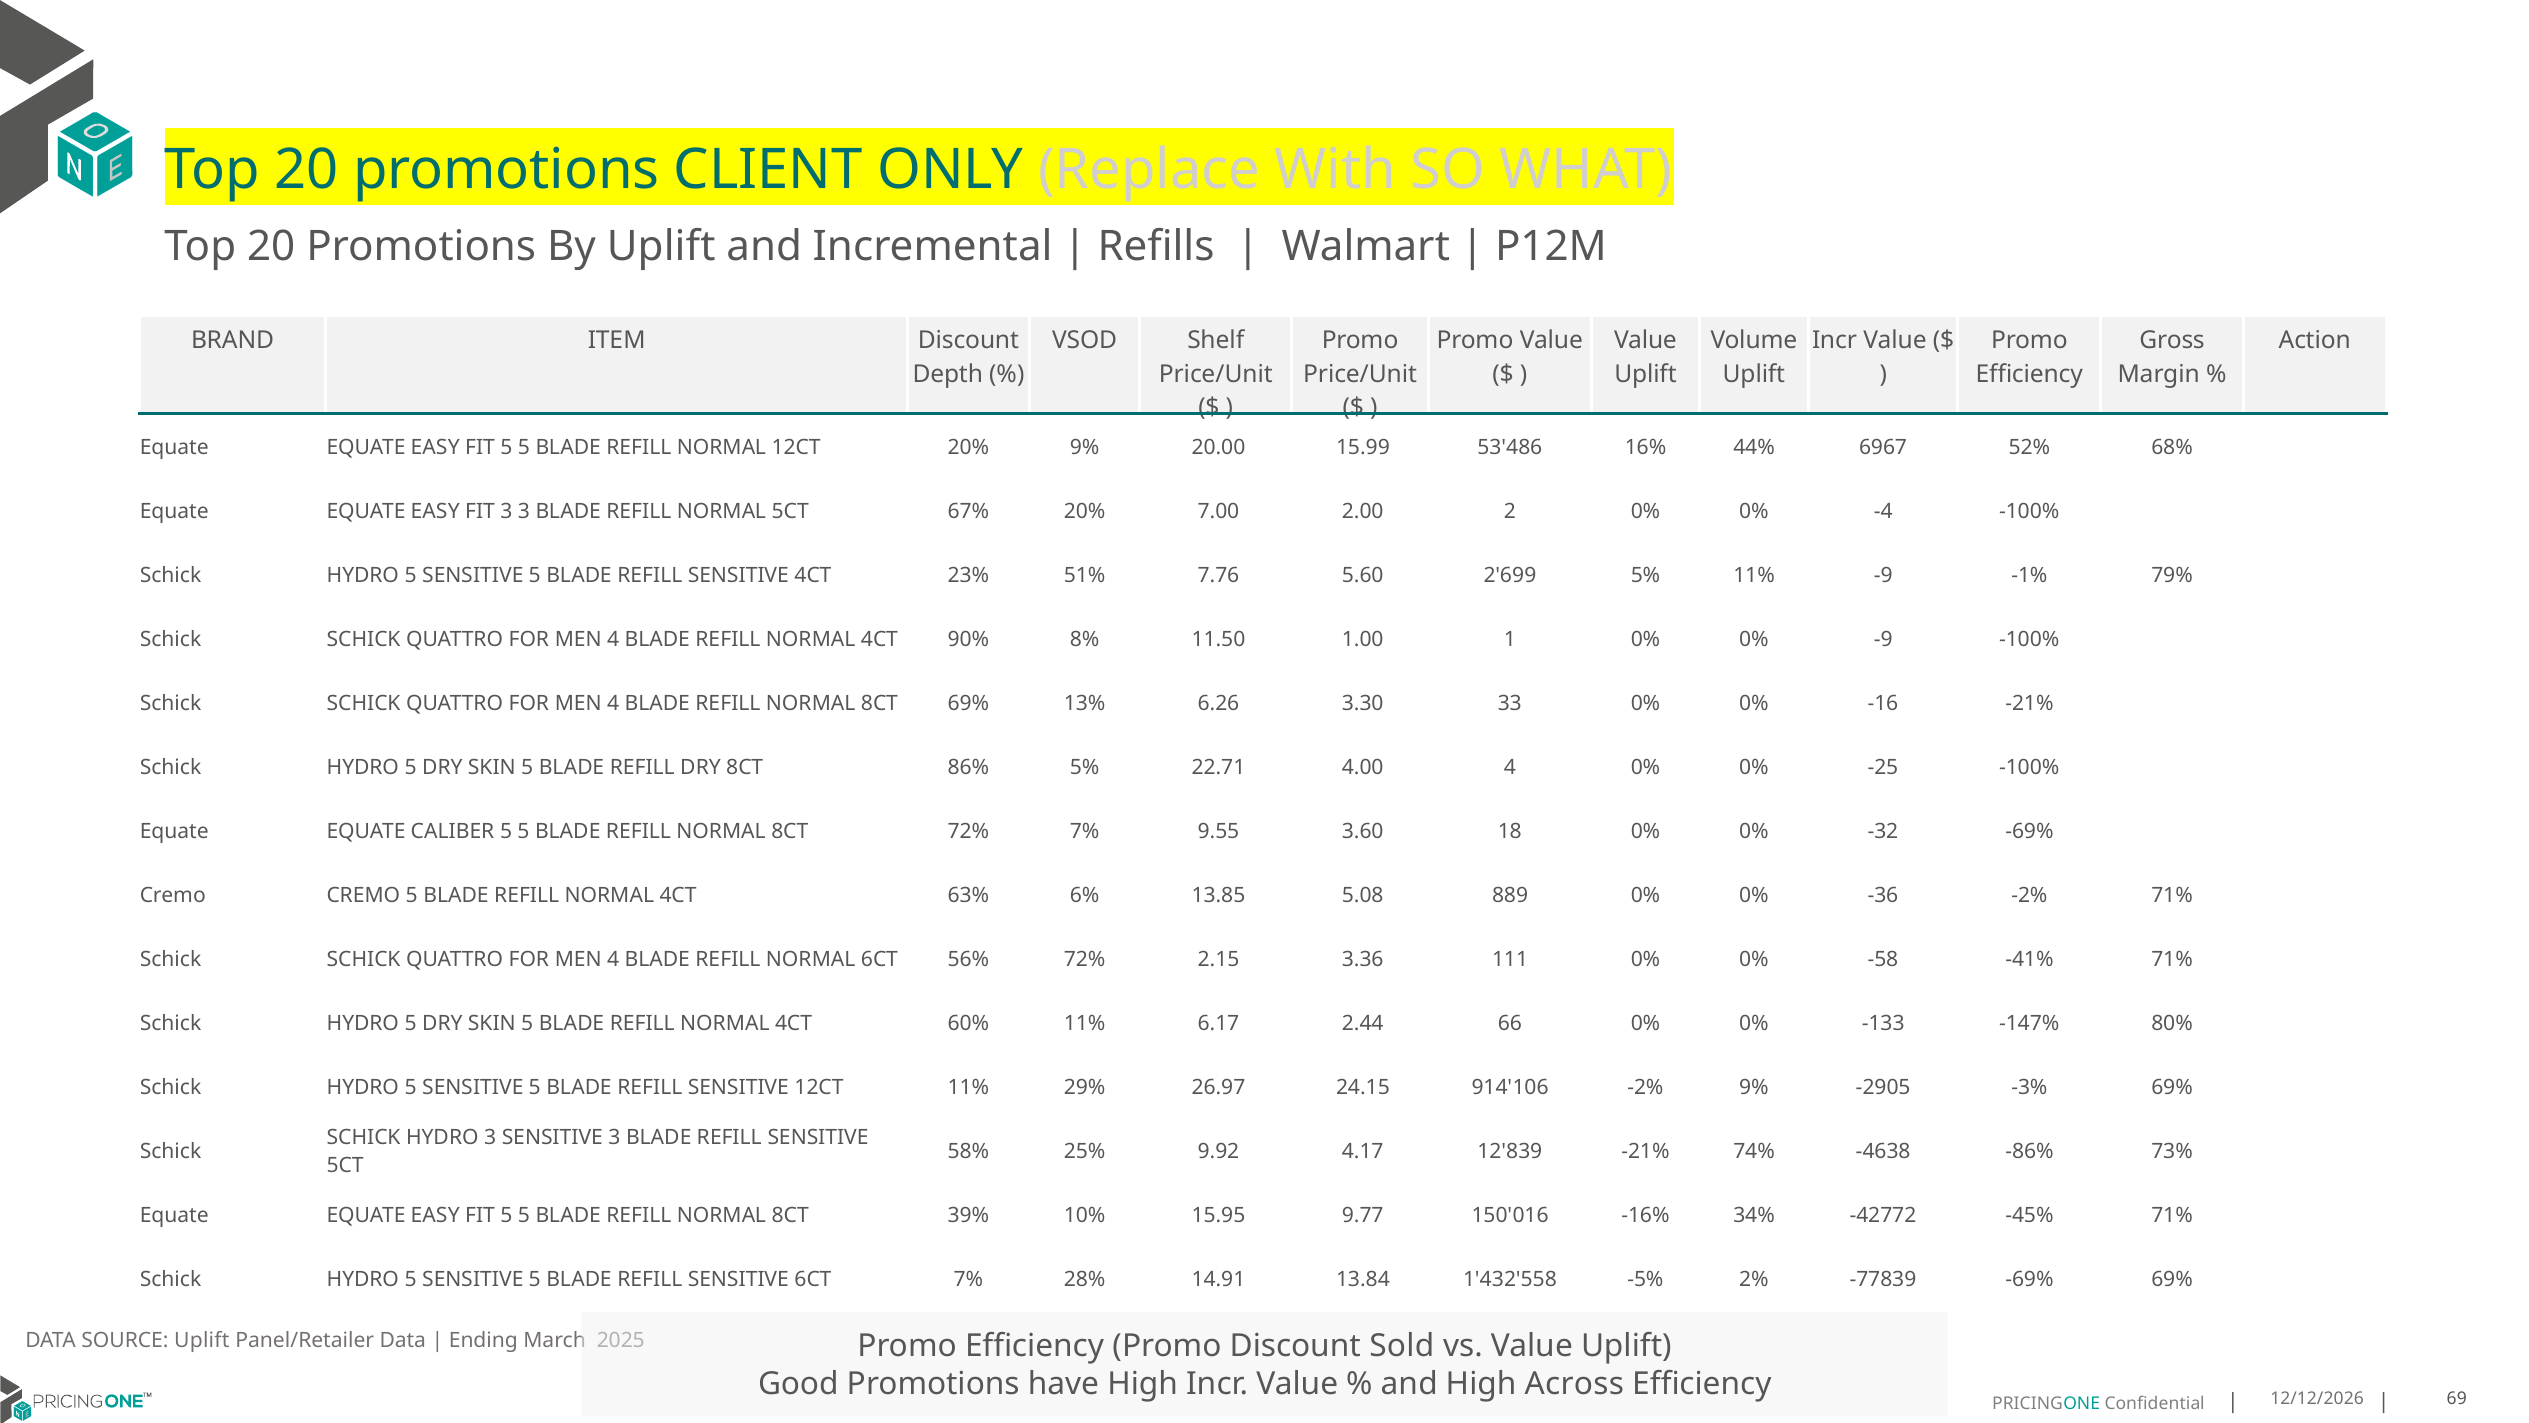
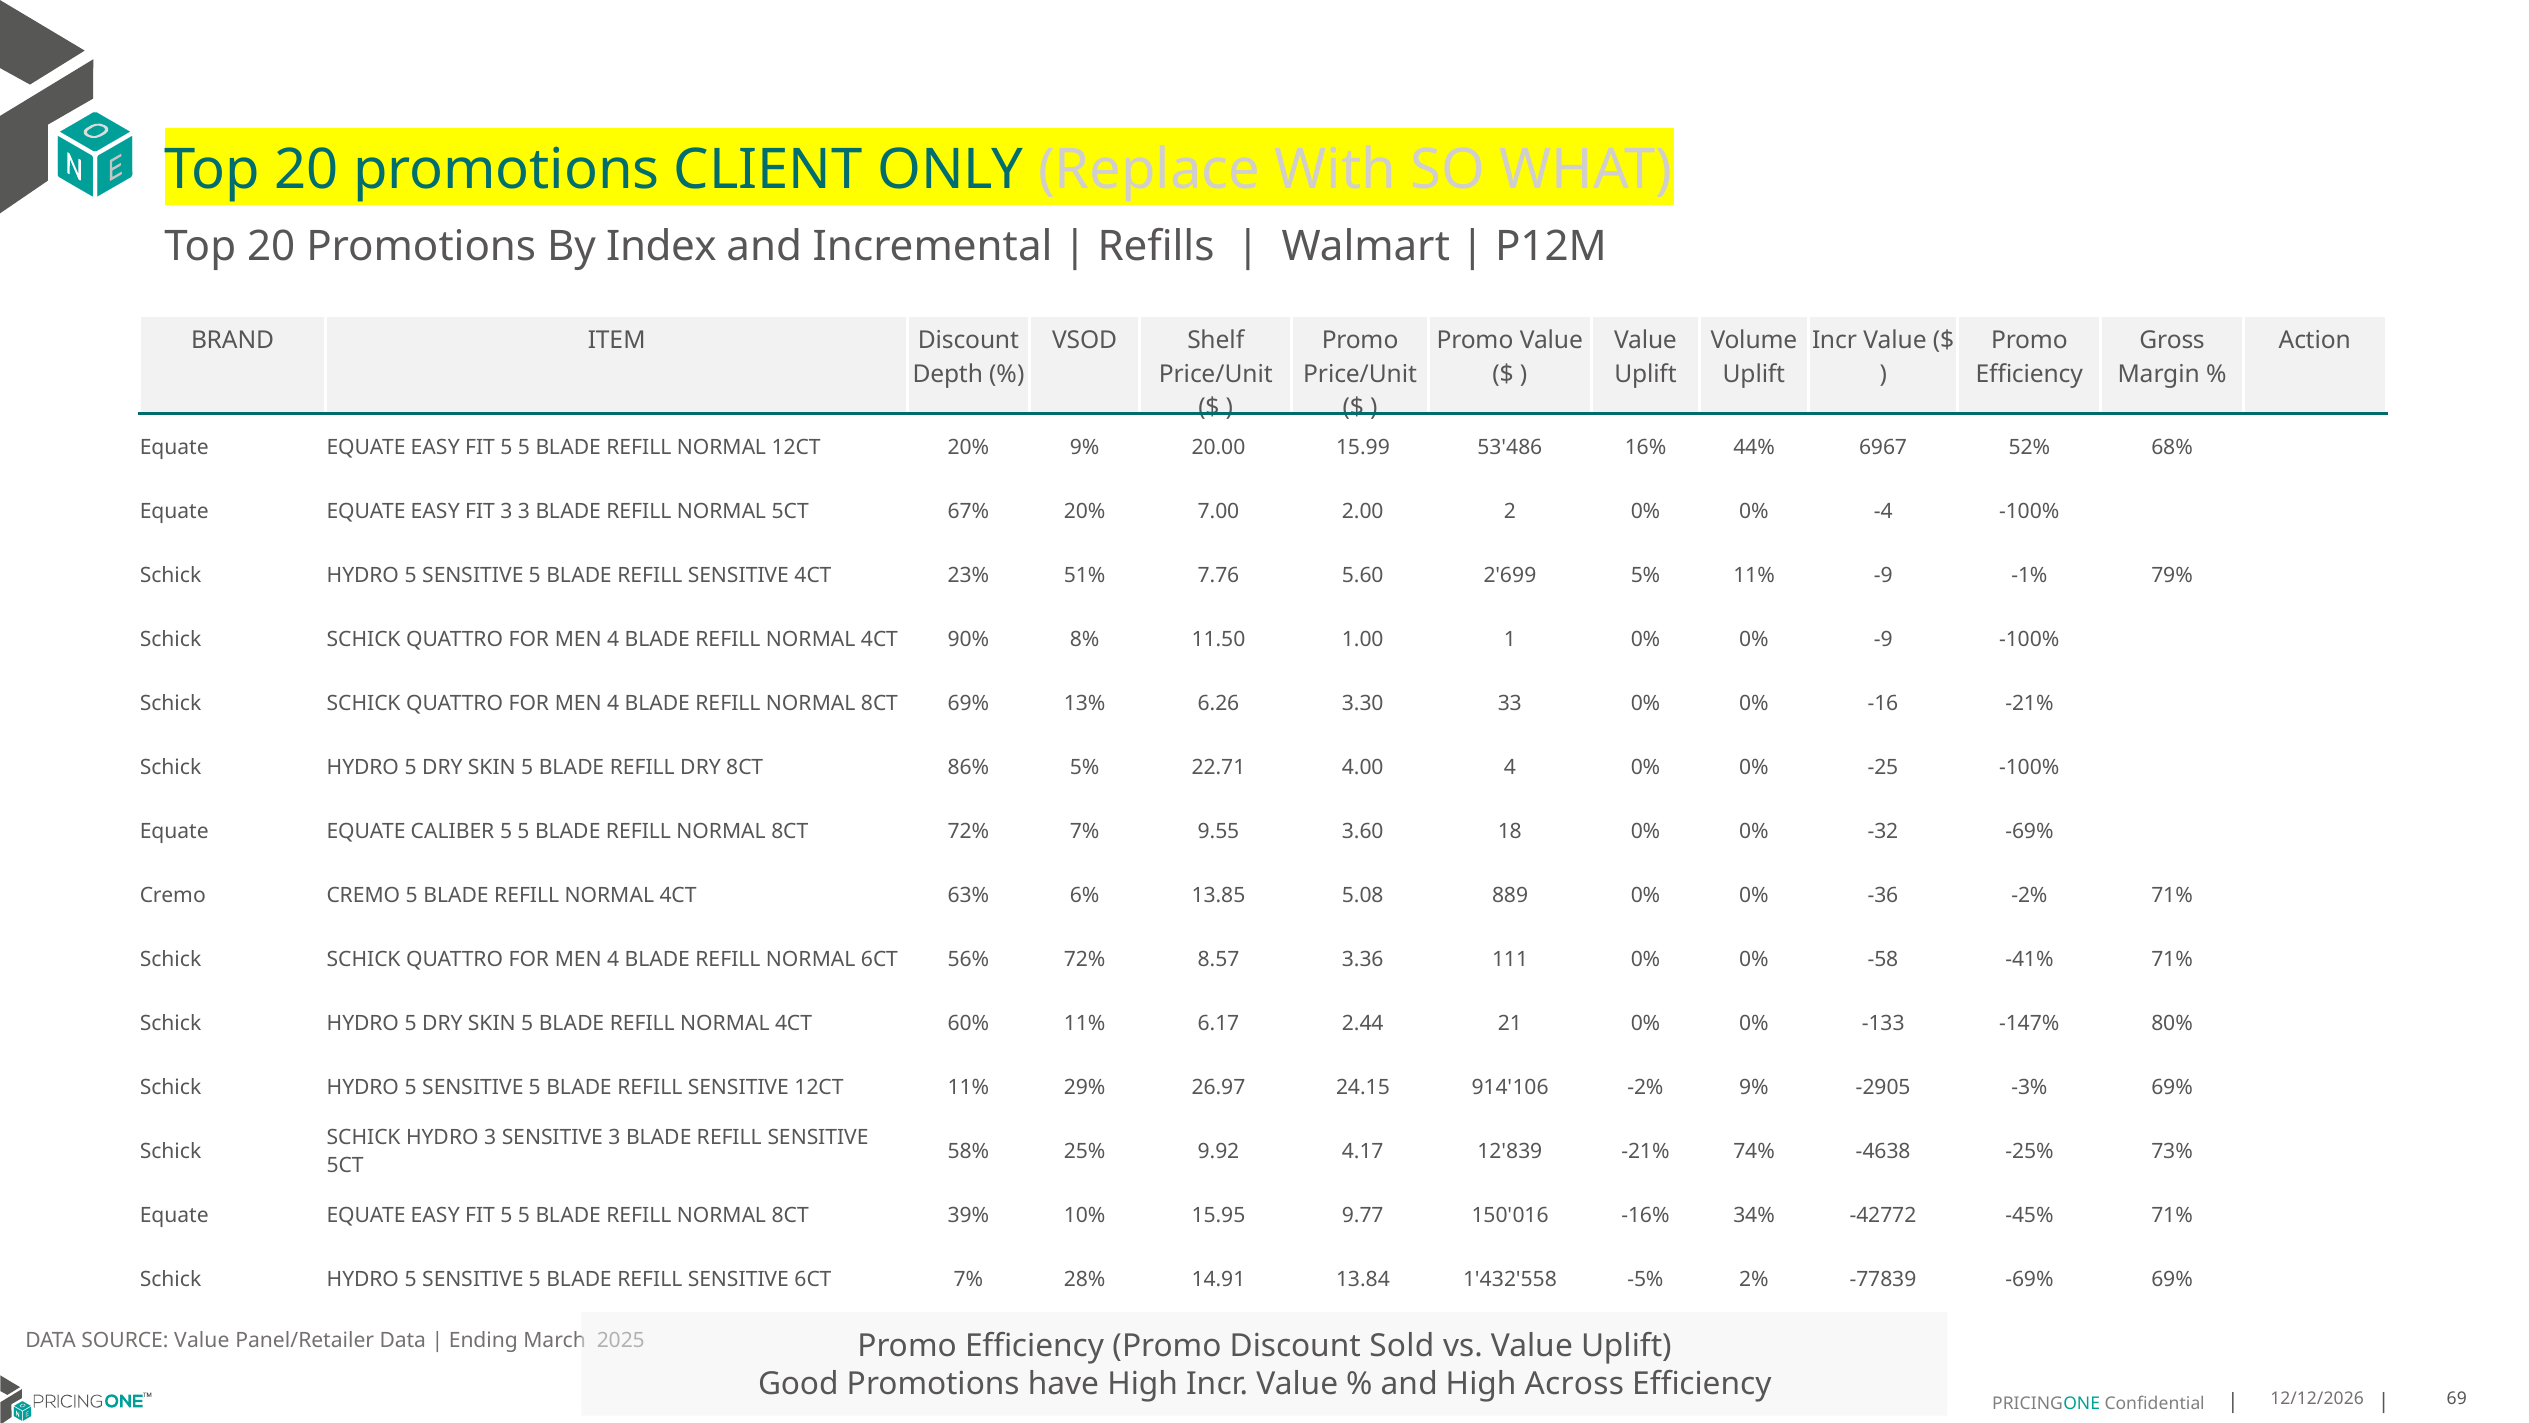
By Uplift: Uplift -> Index
2.15: 2.15 -> 8.57
66: 66 -> 21
-86%: -86% -> -25%
SOURCE Uplift: Uplift -> Value
